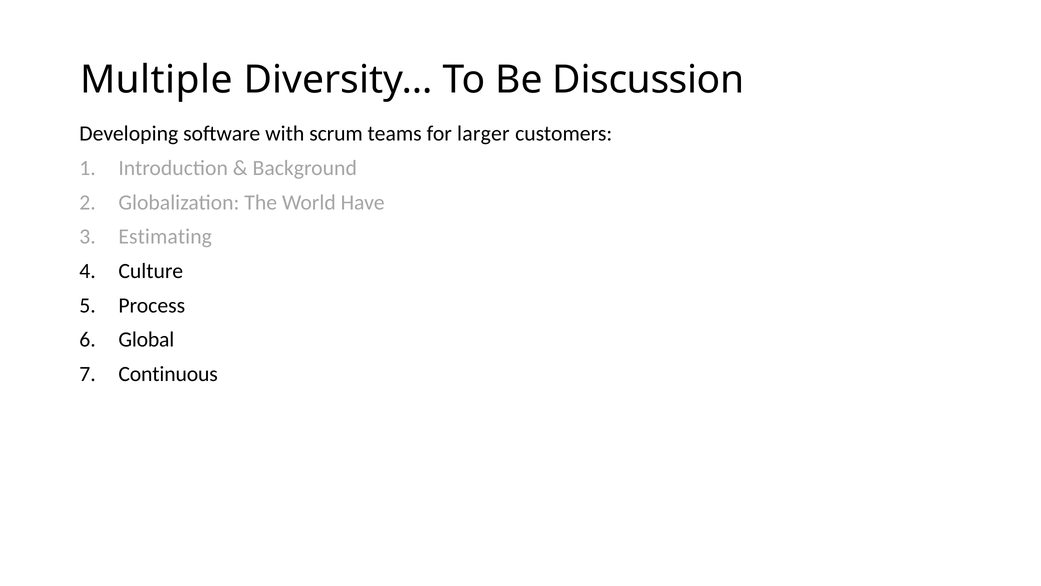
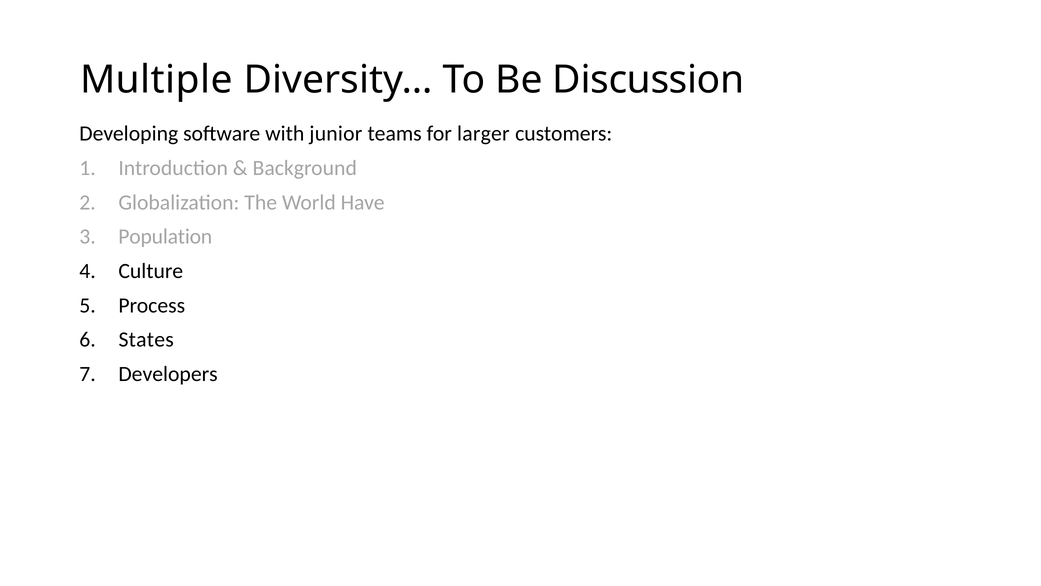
scrum: scrum -> junior
Estimating: Estimating -> Population
Global: Global -> States
Continuous: Continuous -> Developers
